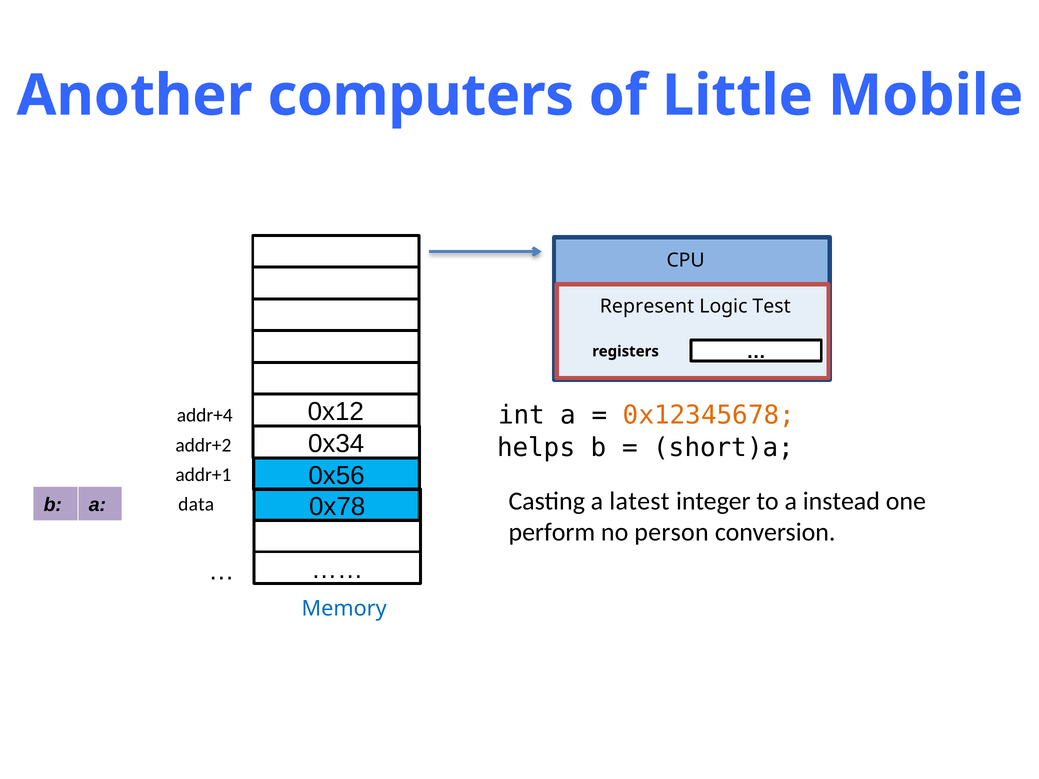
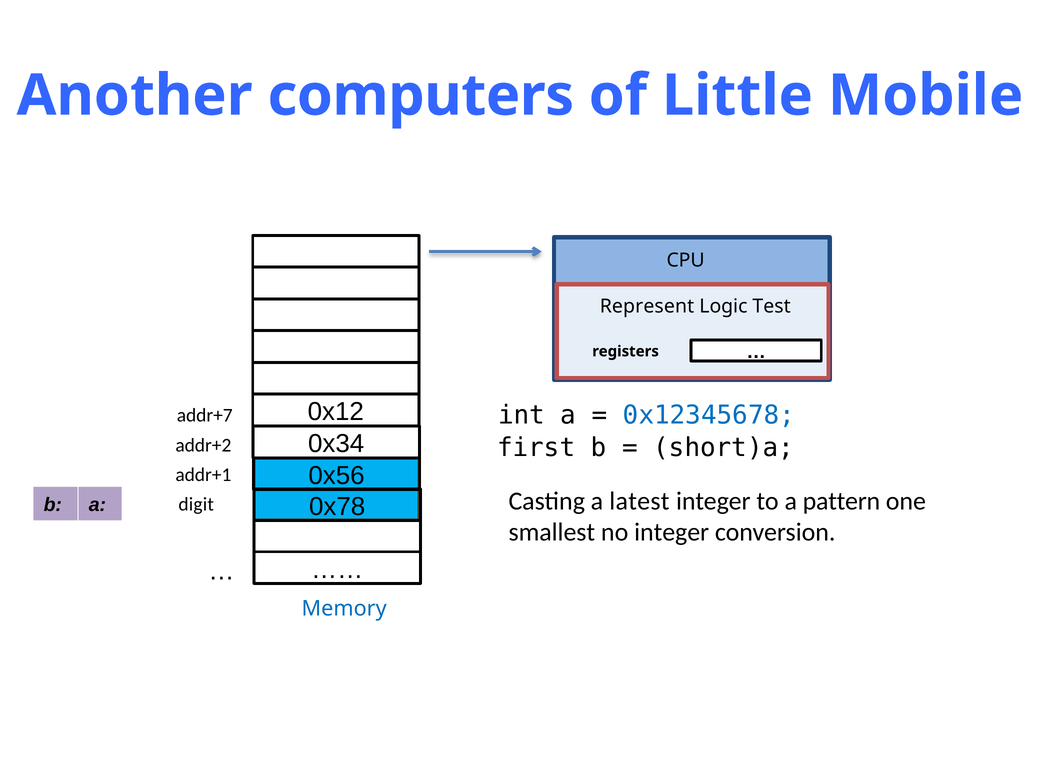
0x12345678 colour: orange -> blue
addr+4: addr+4 -> addr+7
helps: helps -> first
instead: instead -> pattern
data: data -> digit
perform: perform -> smallest
no person: person -> integer
